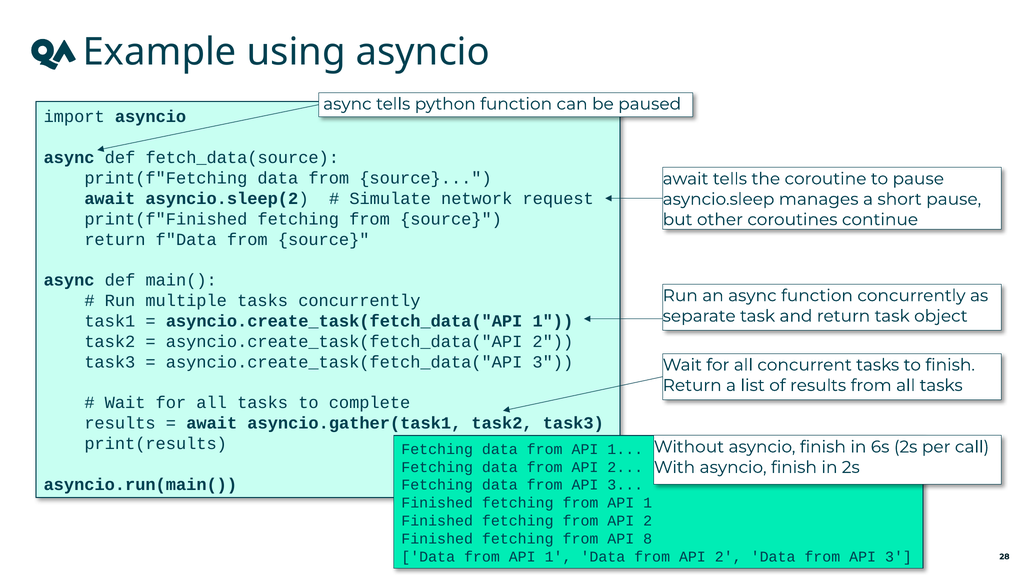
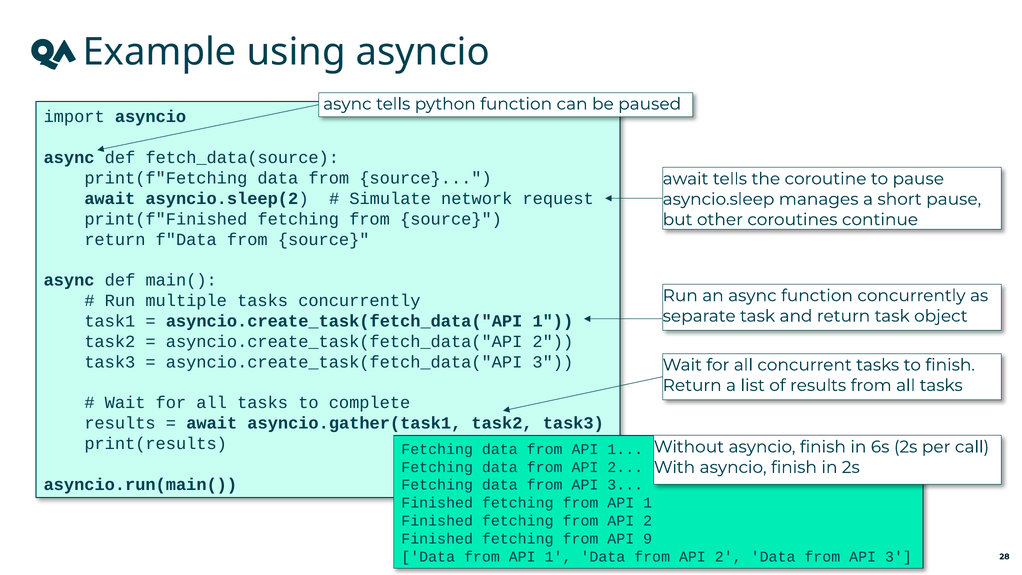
8: 8 -> 9
